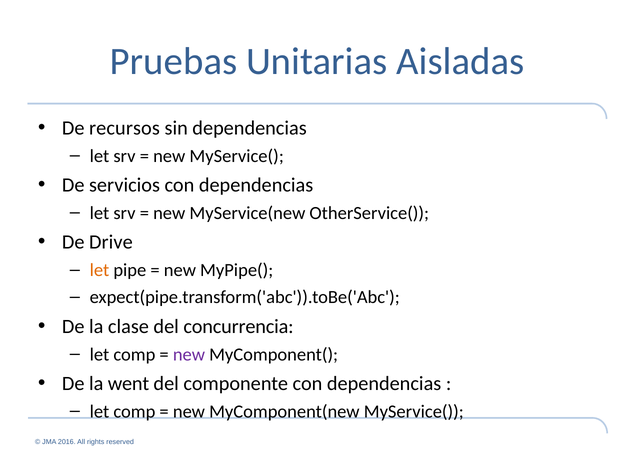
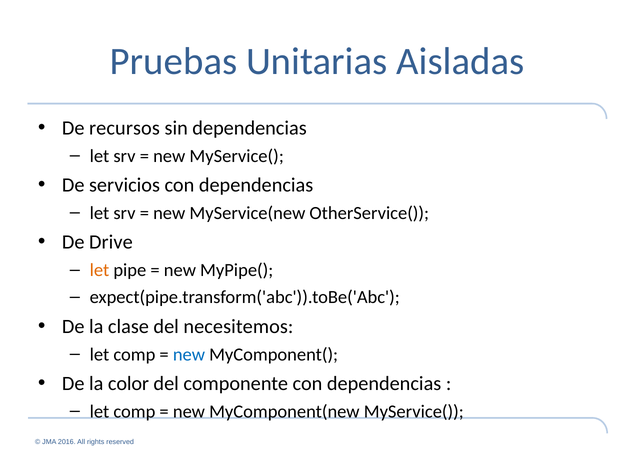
concurrencia: concurrencia -> necesitemos
new at (189, 355) colour: purple -> blue
went: went -> color
